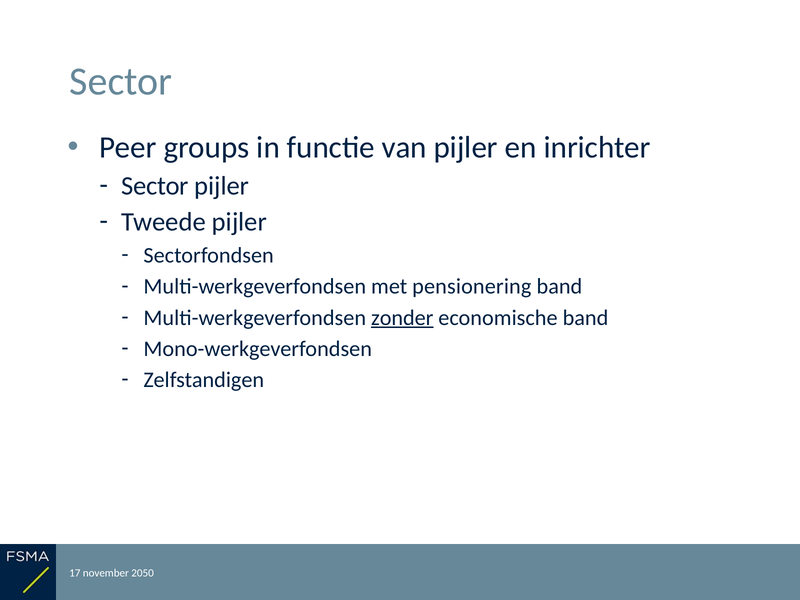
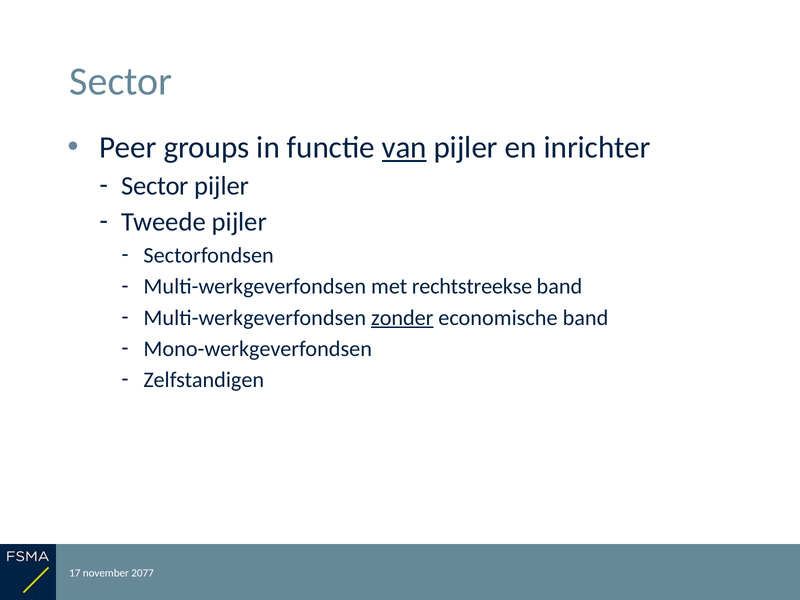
van underline: none -> present
pensionering: pensionering -> rechtstreekse
2050: 2050 -> 2077
